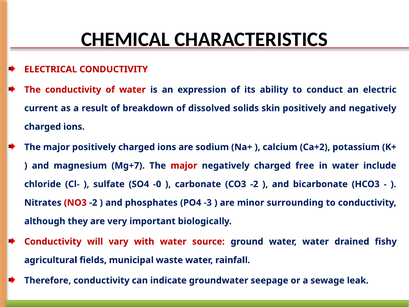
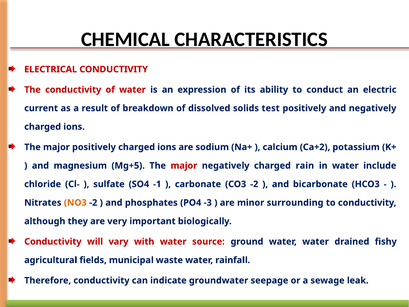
skin: skin -> test
Mg+7: Mg+7 -> Mg+5
free: free -> rain
-0: -0 -> -1
NO3 colour: red -> orange
